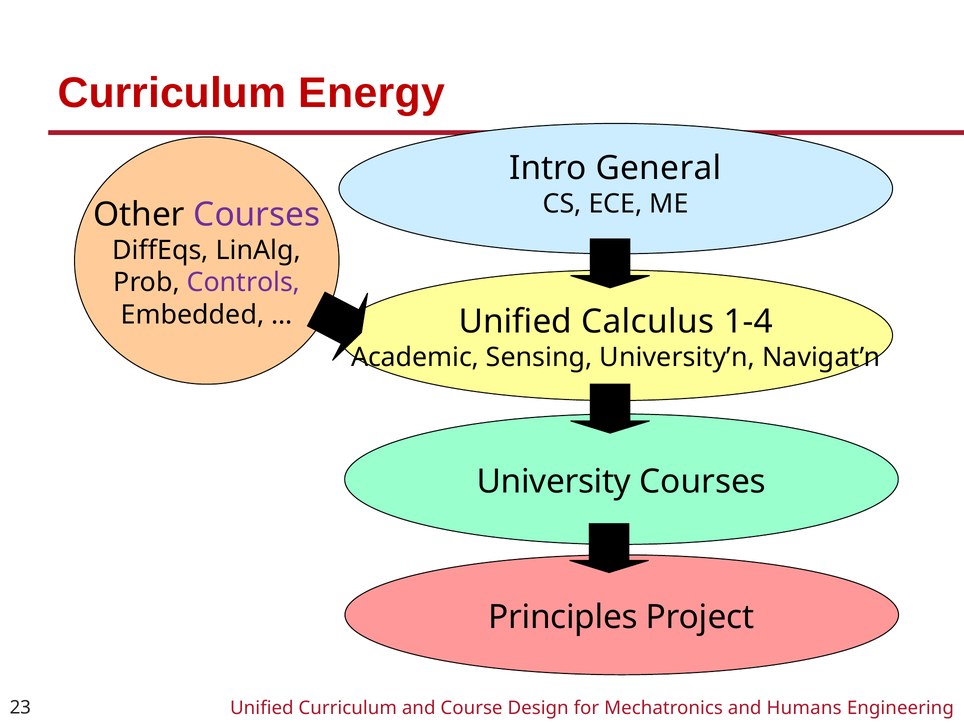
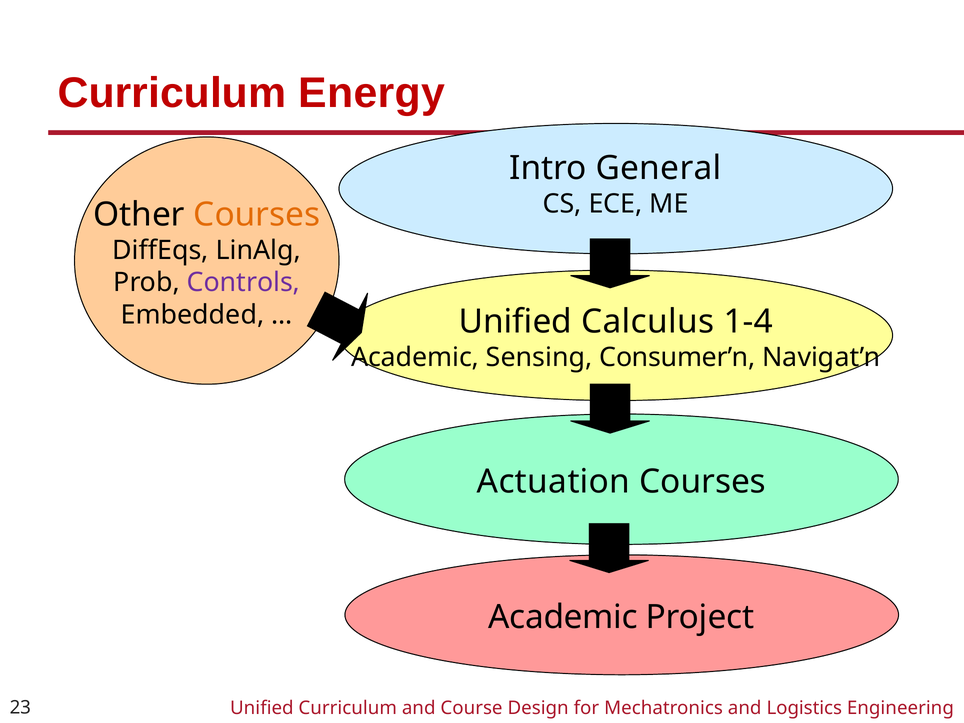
Courses at (257, 215) colour: purple -> orange
University’n: University’n -> Consumer’n
University: University -> Actuation
Principles at (563, 617): Principles -> Academic
Humans: Humans -> Logistics
